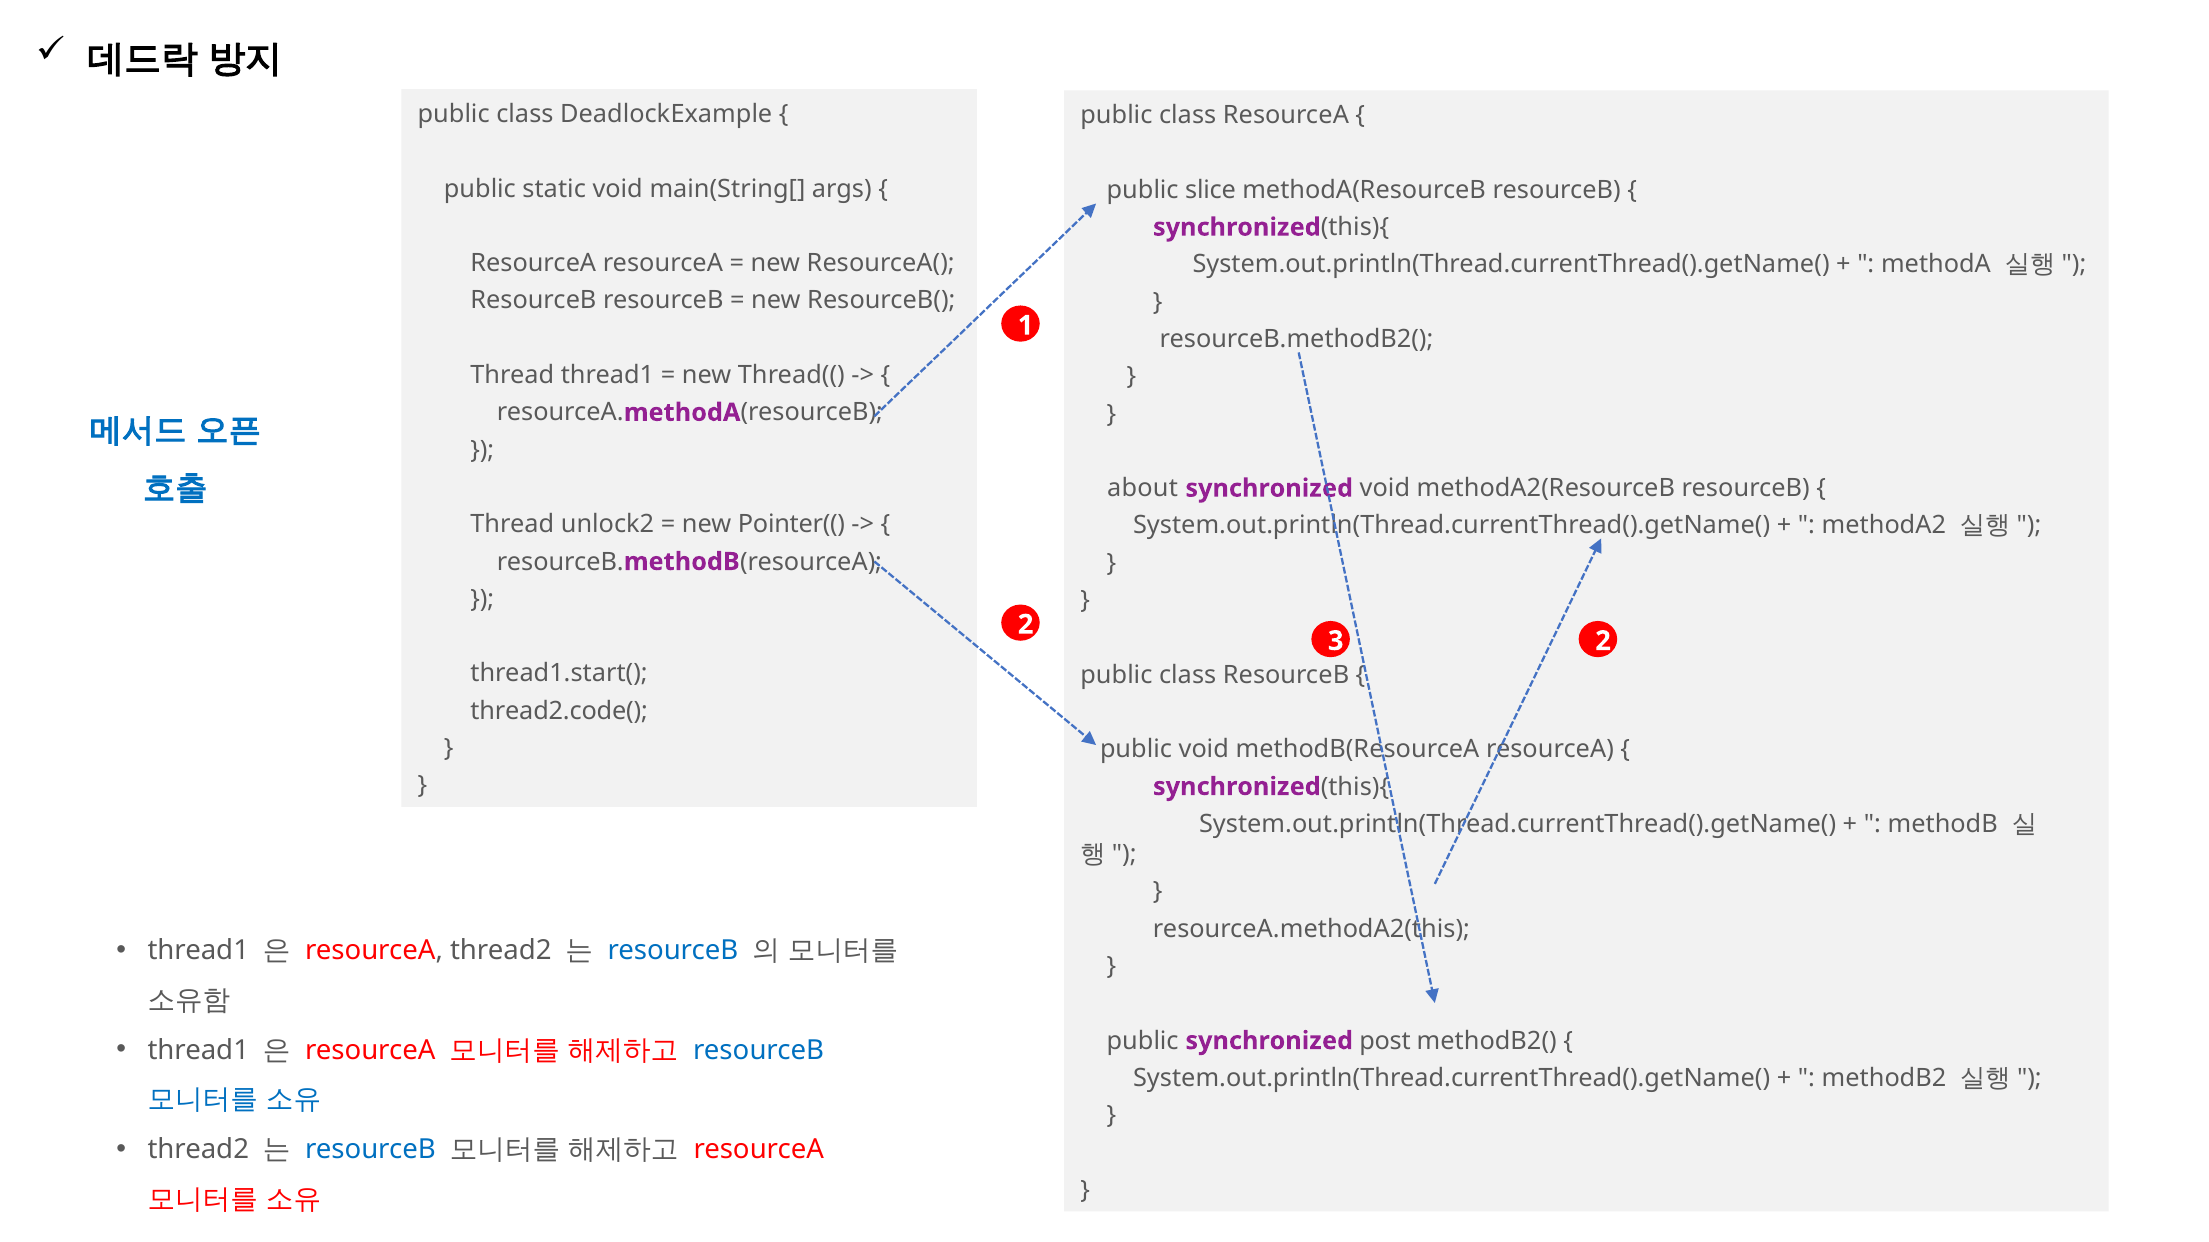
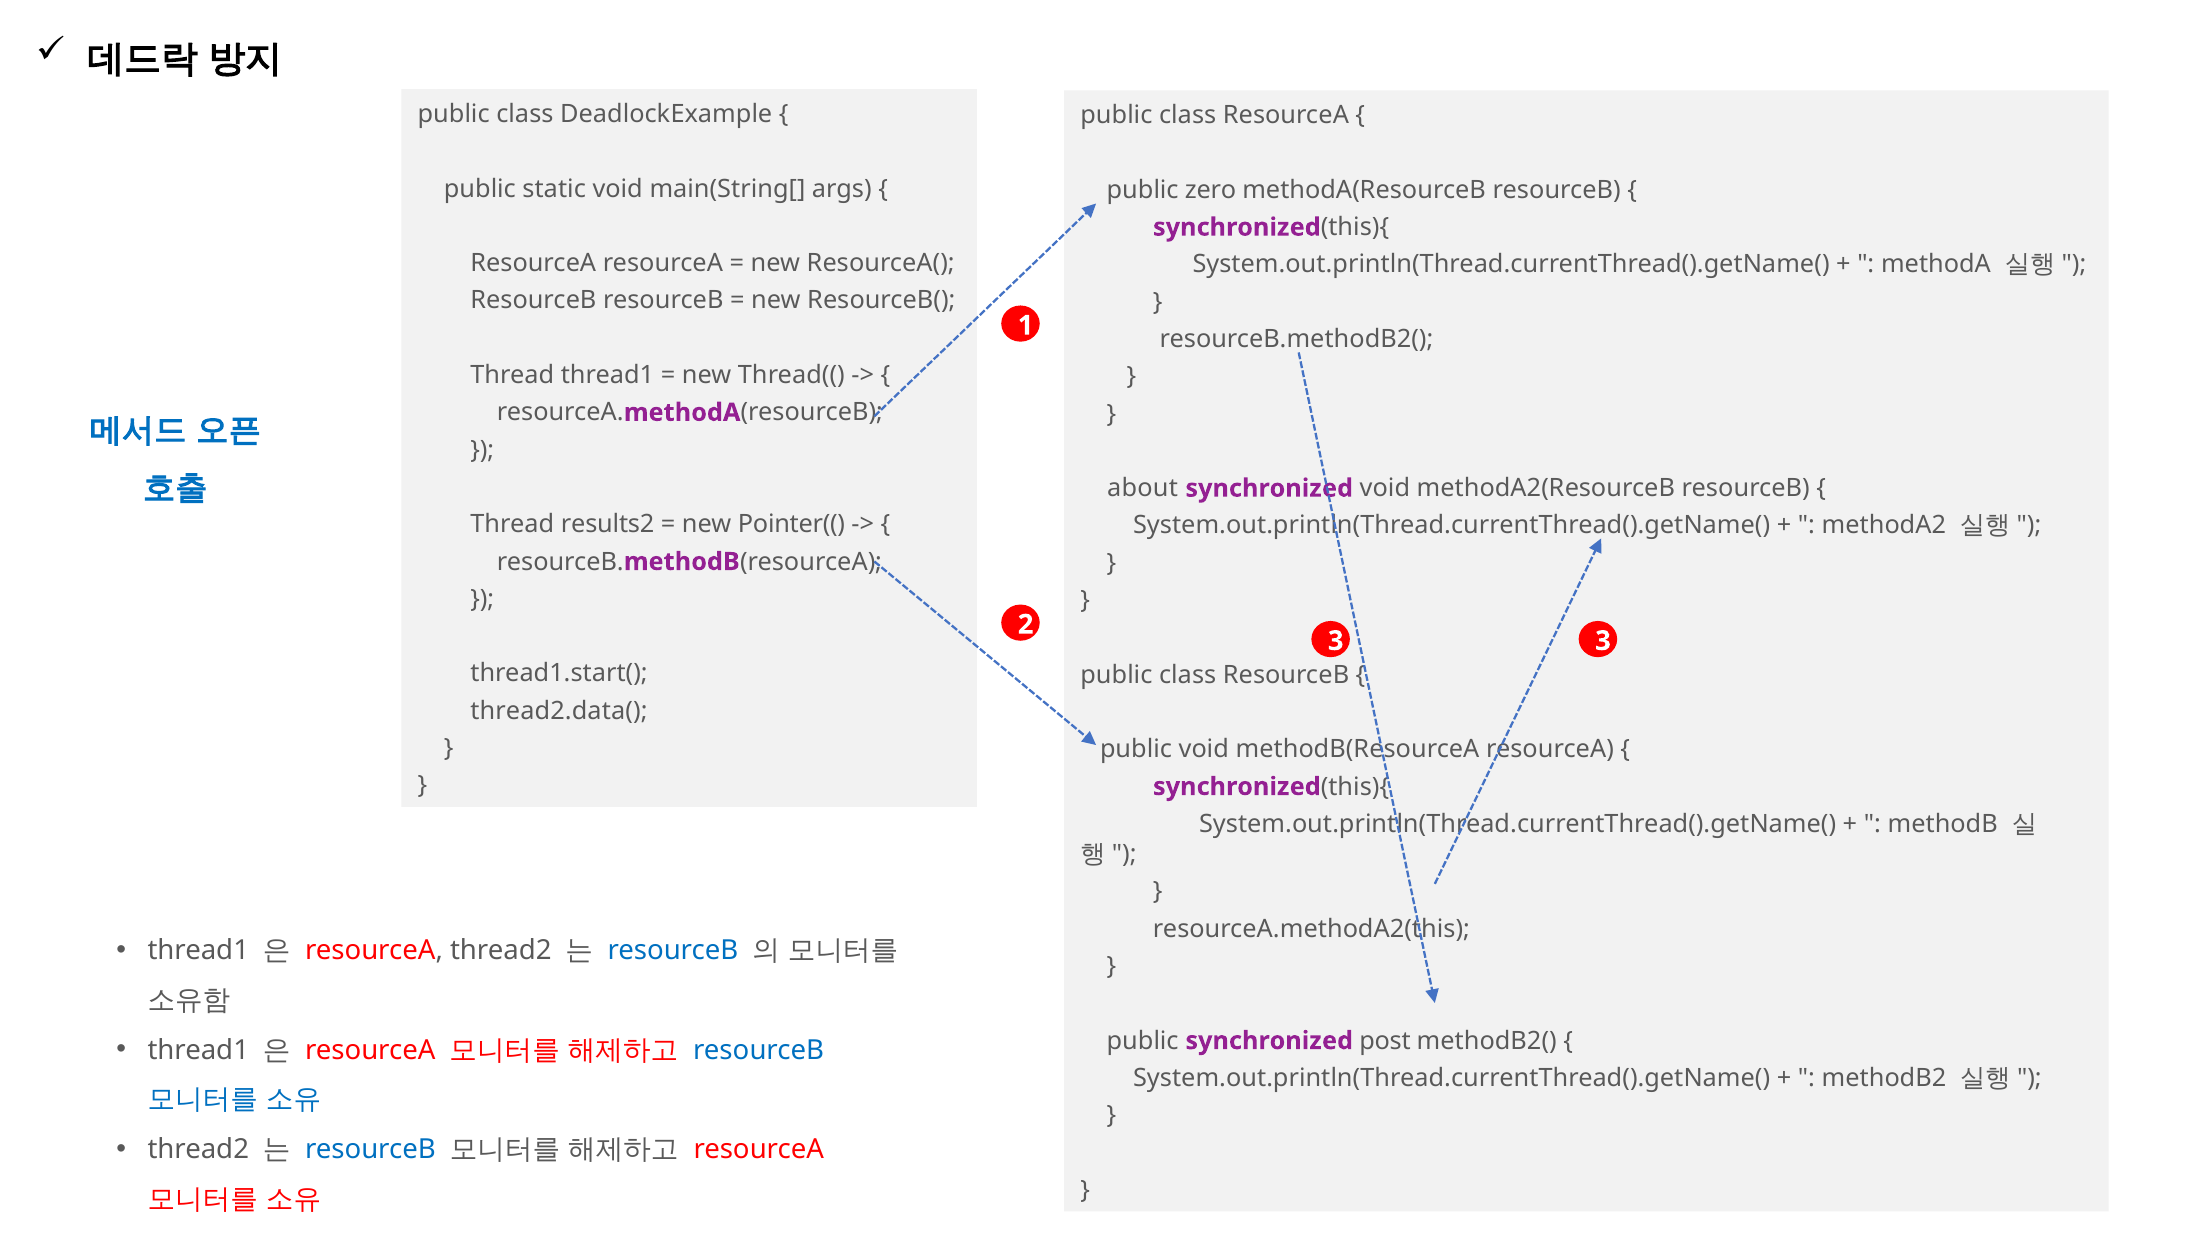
slice: slice -> zero
unlock2: unlock2 -> results2
3 2: 2 -> 3
thread2.code(: thread2.code( -> thread2.data(
